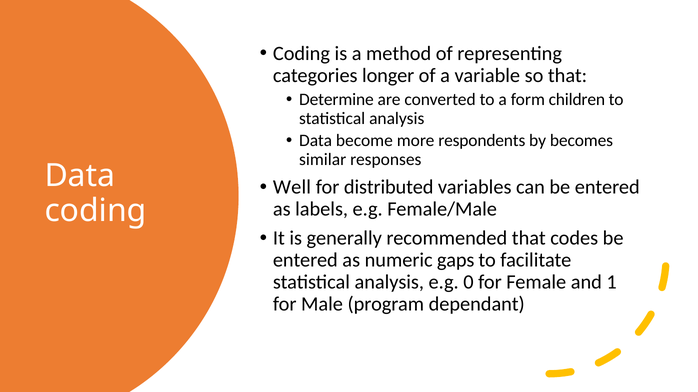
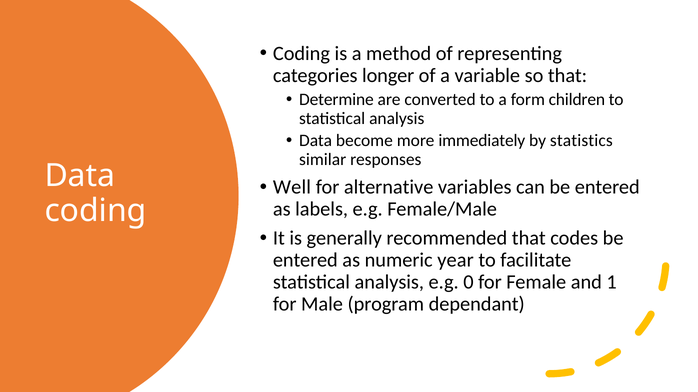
respondents: respondents -> immediately
becomes: becomes -> statistics
distributed: distributed -> alternative
gaps: gaps -> year
